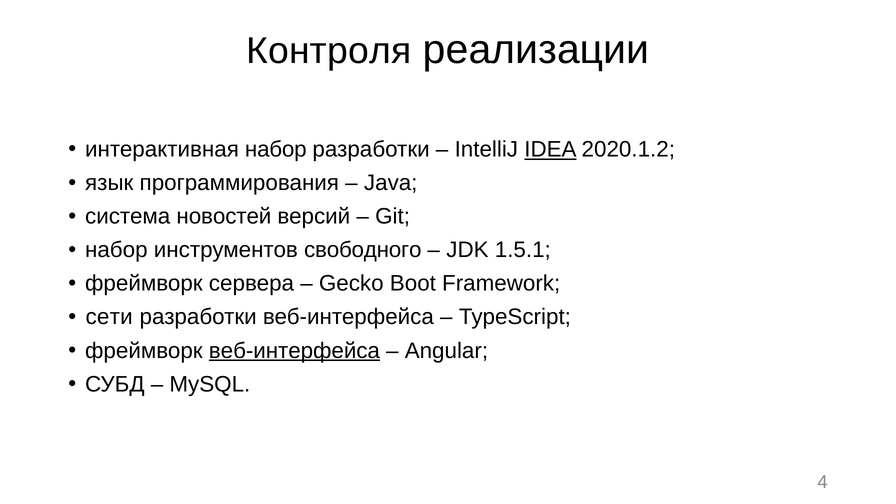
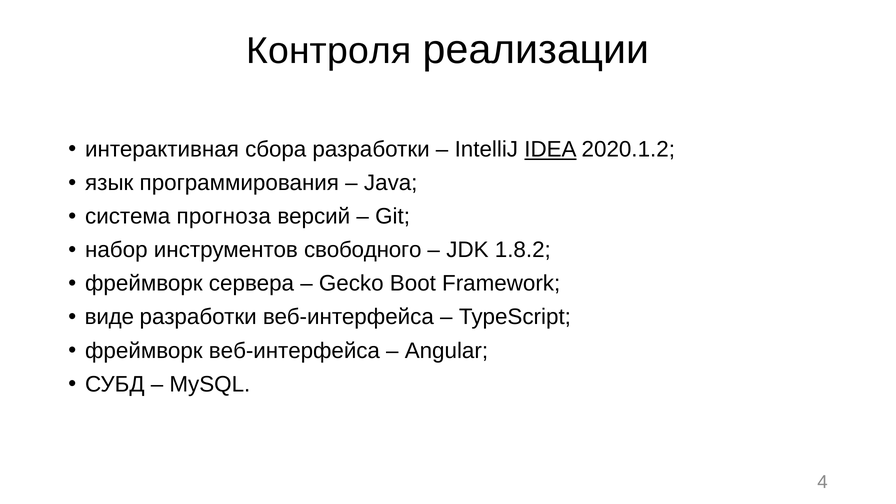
интерактивная набор: набор -> сбора
новостей: новостей -> прогноза
1.5.1: 1.5.1 -> 1.8.2
сети: сети -> виде
веб-интерфейса at (294, 351) underline: present -> none
